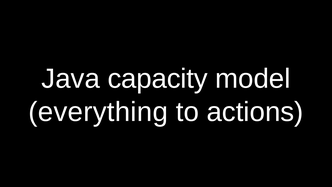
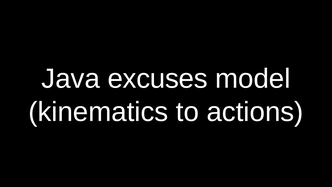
capacity: capacity -> excuses
everything: everything -> kinematics
